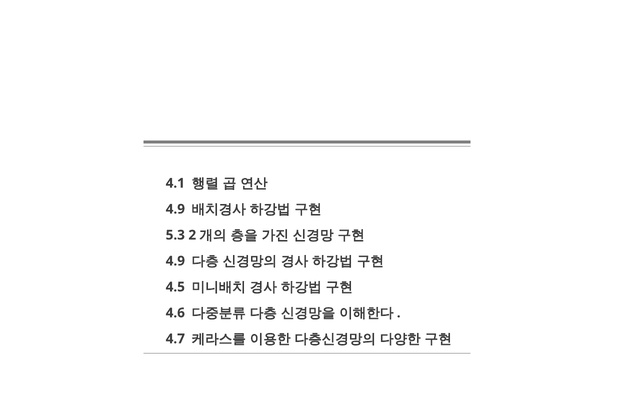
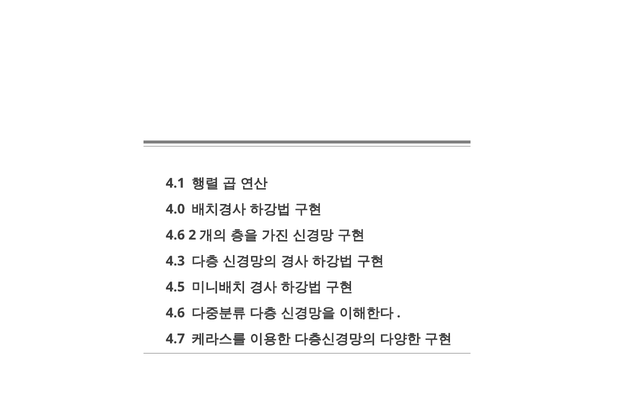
4.9 at (175, 209): 4.9 -> 4.0
5.3 at (175, 235): 5.3 -> 4.6
4.9 at (175, 261): 4.9 -> 4.3
